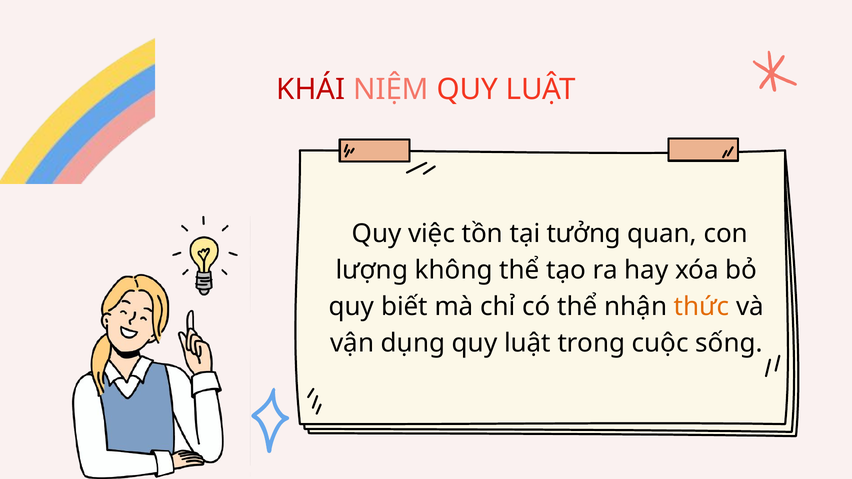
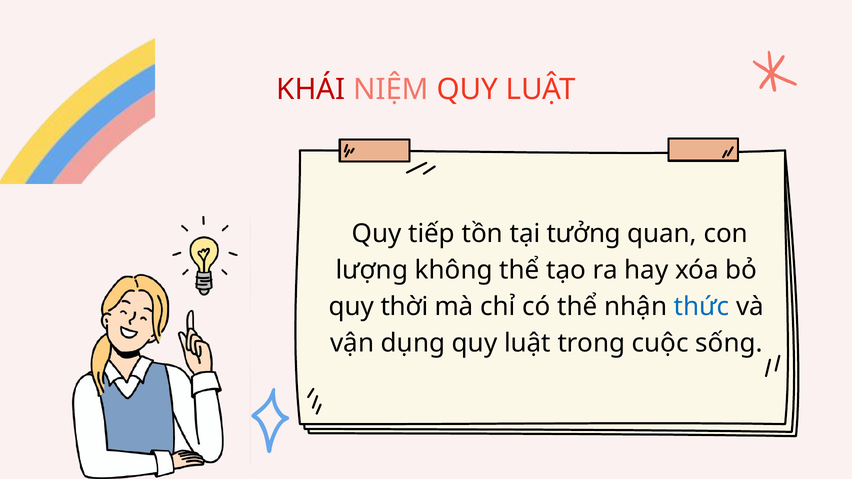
việc: việc -> tiếp
biết: biết -> thời
thức colour: orange -> blue
